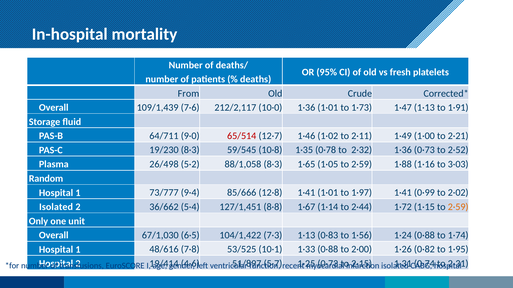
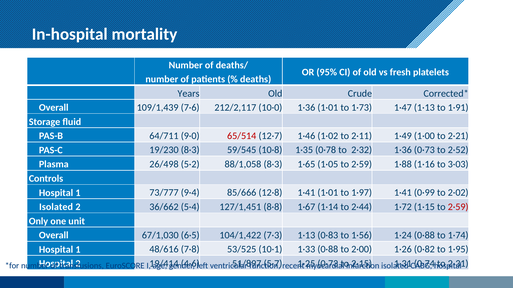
From: From -> Years
Random: Random -> Controls
2·59 at (458, 207) colour: orange -> red
